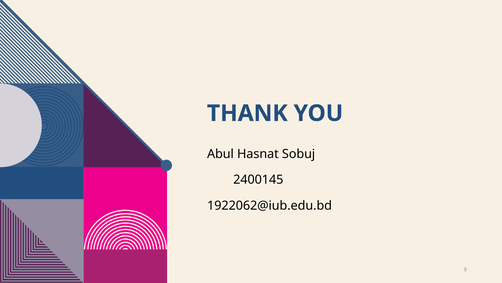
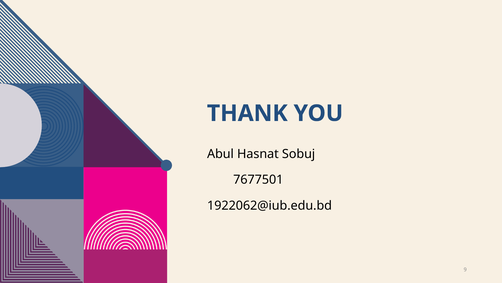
2400145: 2400145 -> 7677501
